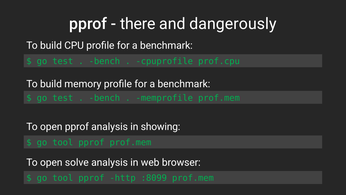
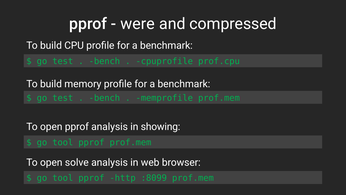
there: there -> were
dangerously: dangerously -> compressed
